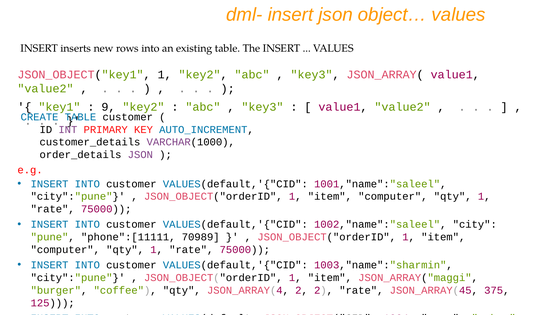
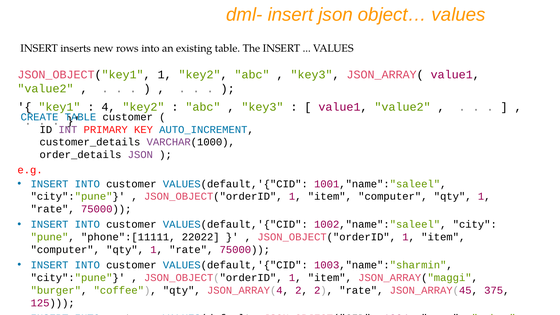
9: 9 -> 4
70989: 70989 -> 22022
